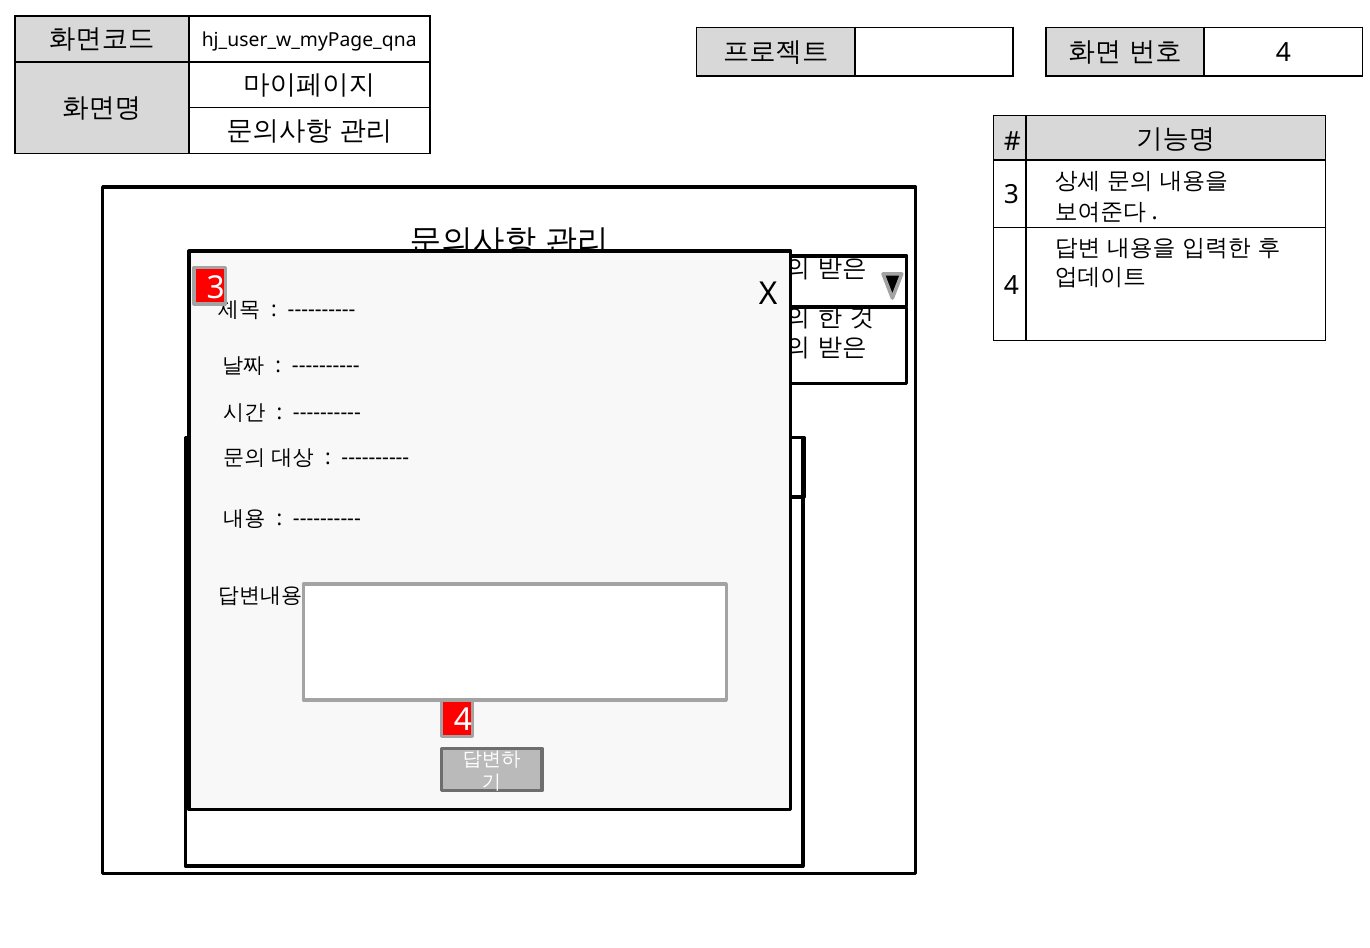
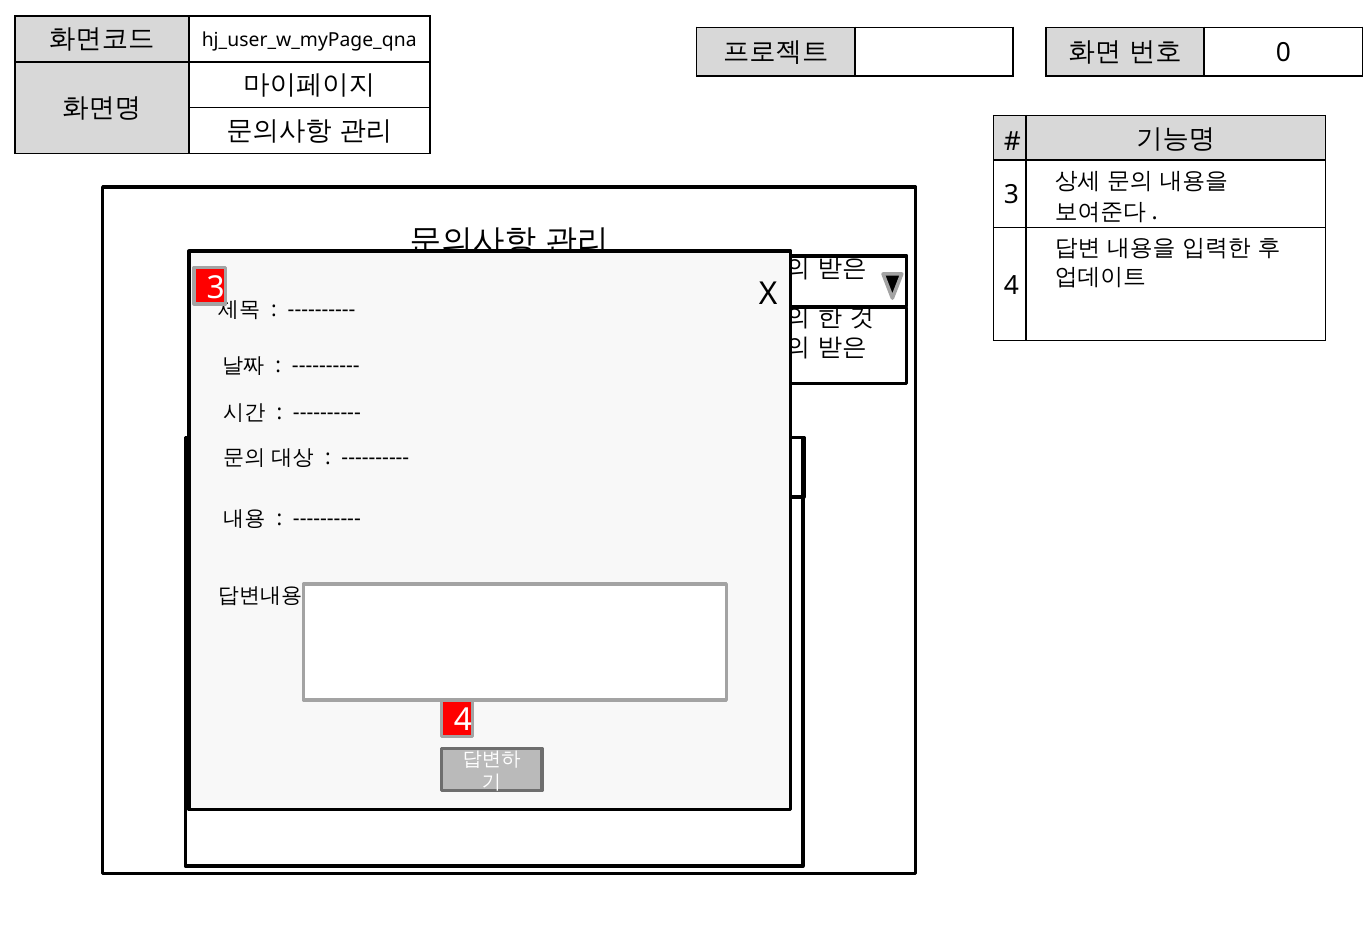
4 at (1283, 53): 4 -> 0
